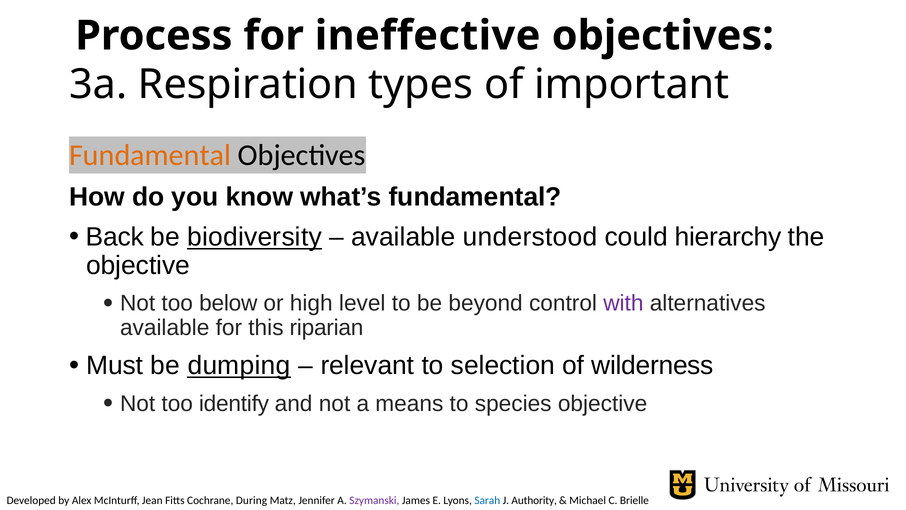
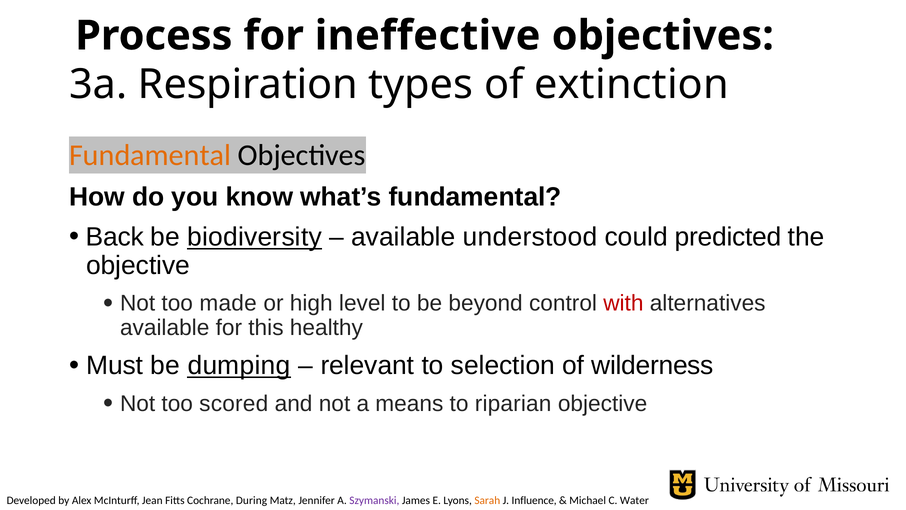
important: important -> extinction
hierarchy: hierarchy -> predicted
below: below -> made
with colour: purple -> red
riparian: riparian -> healthy
identify: identify -> scored
species: species -> riparian
Sarah colour: blue -> orange
Authority: Authority -> Influence
Brielle: Brielle -> Water
